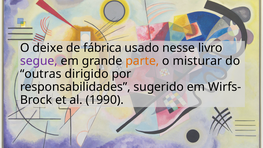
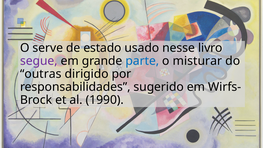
deixe: deixe -> serve
fábrica: fábrica -> estado
parte colour: orange -> blue
